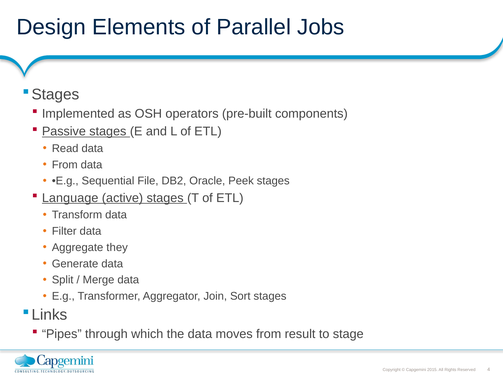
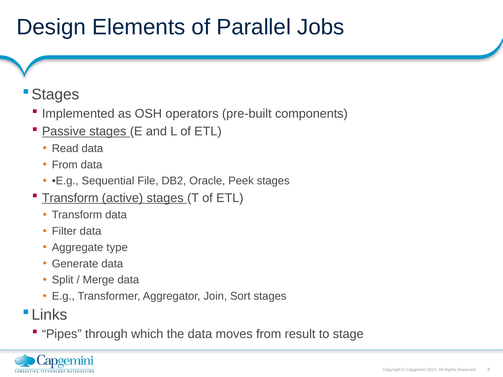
Language at (70, 198): Language -> Transform
they: they -> type
